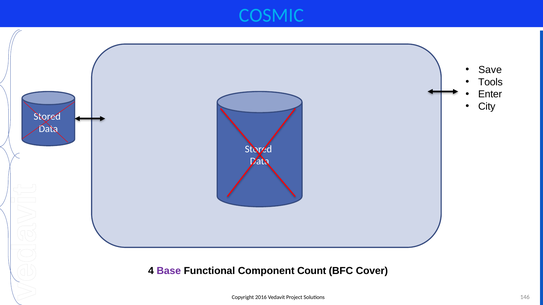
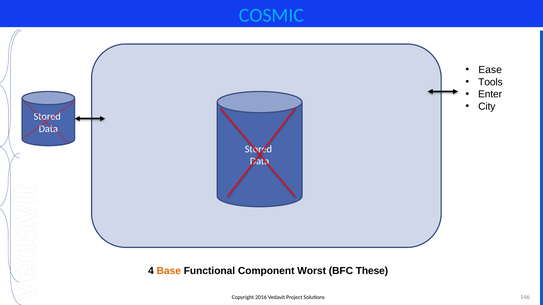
Save: Save -> Ease
Base colour: purple -> orange
Count: Count -> Worst
Cover: Cover -> These
